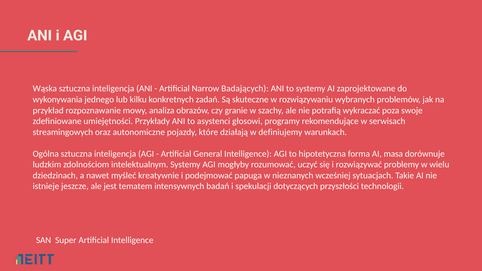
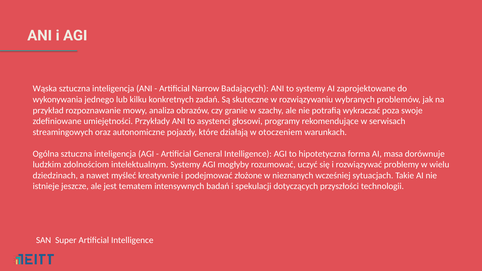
definiujemy: definiujemy -> otoczeniem
papuga: papuga -> złożone
